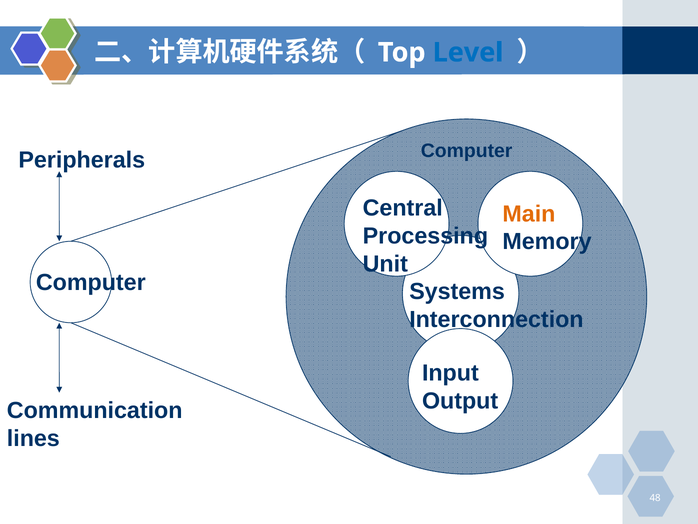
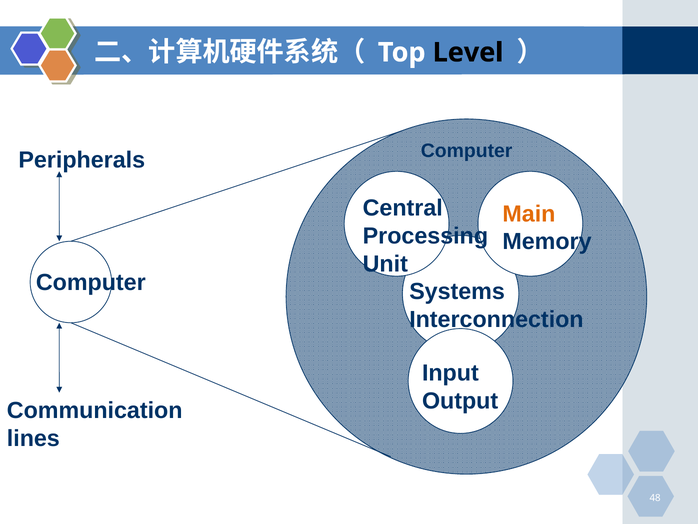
Level colour: blue -> black
